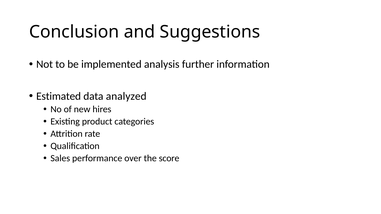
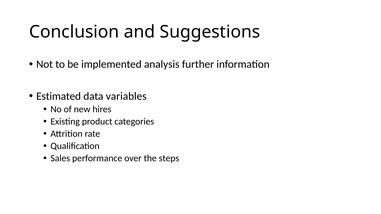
analyzed: analyzed -> variables
score: score -> steps
